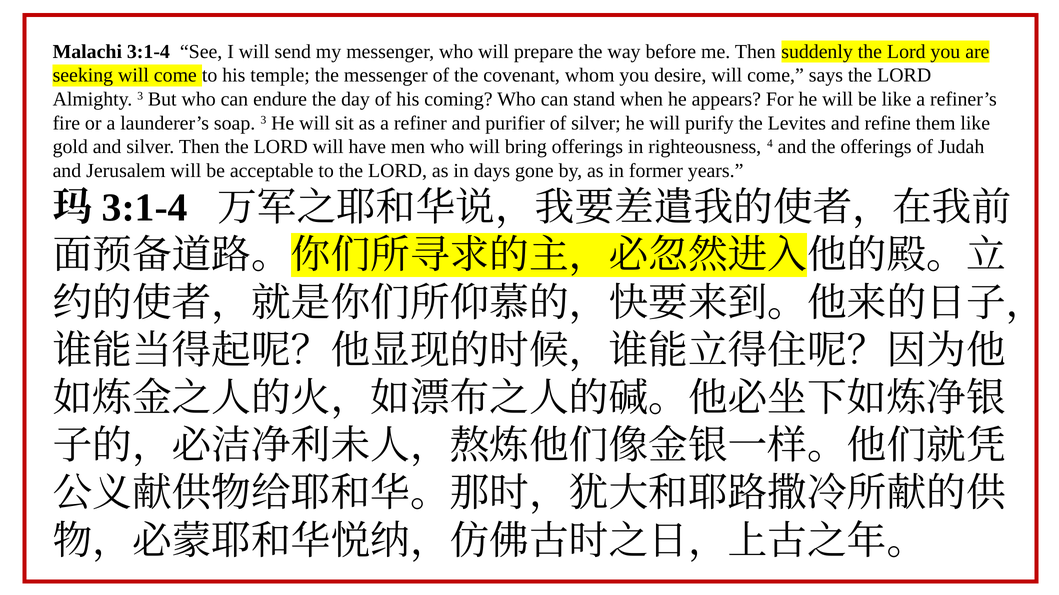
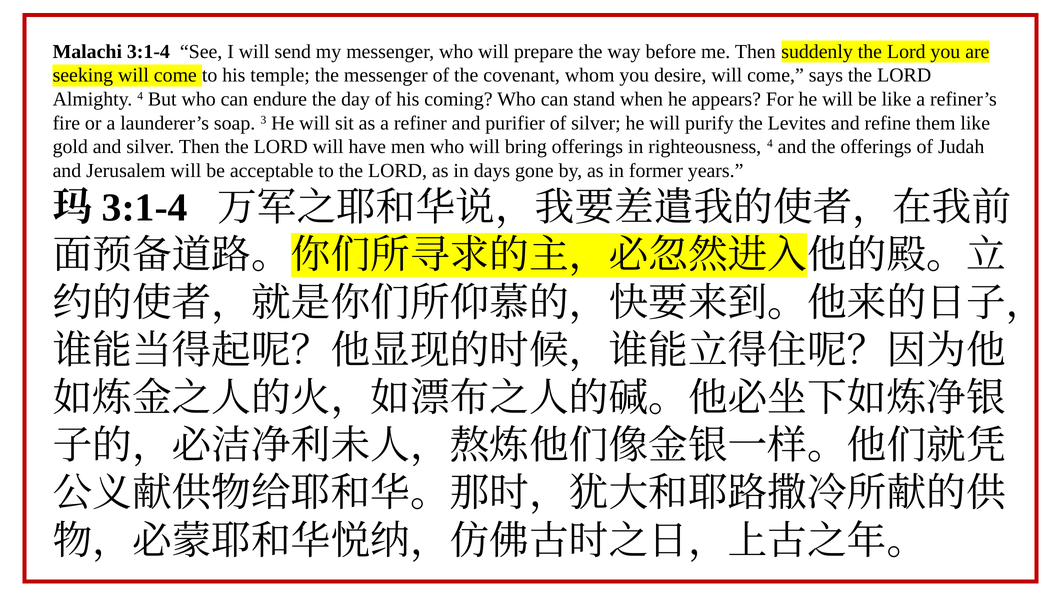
Almighty 3: 3 -> 4
